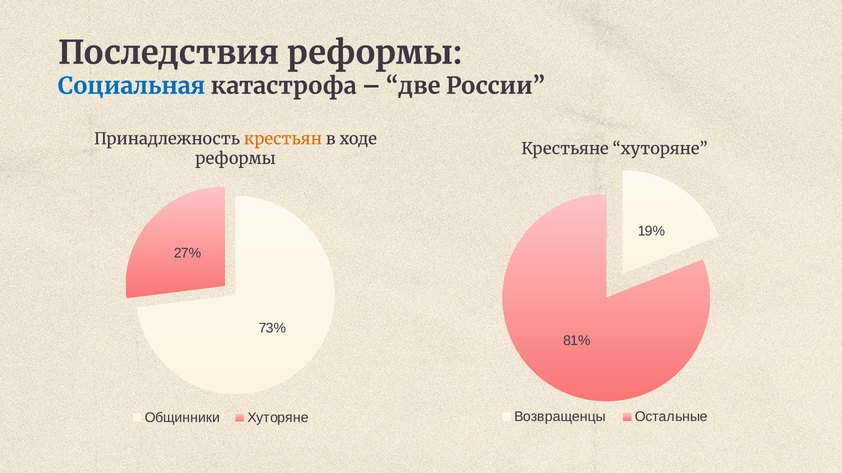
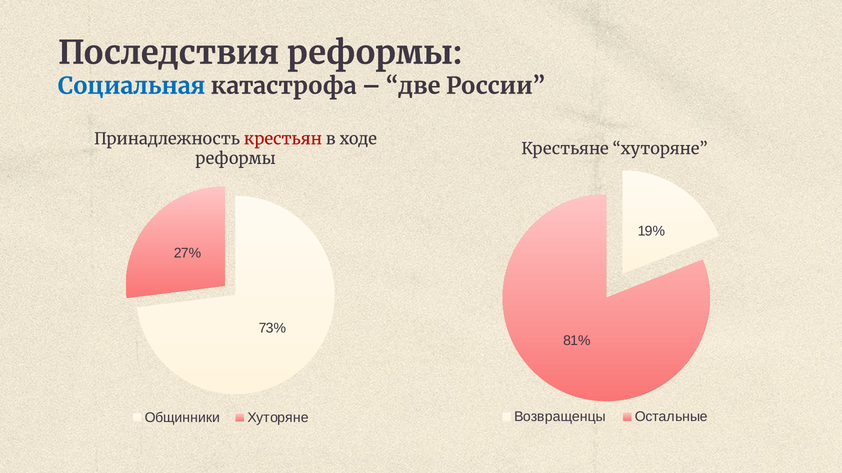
крестьян colour: orange -> red
